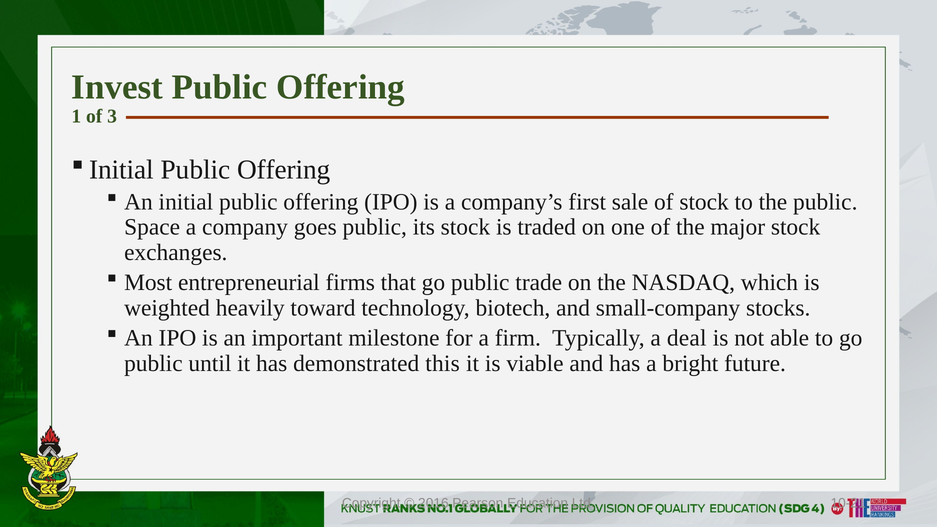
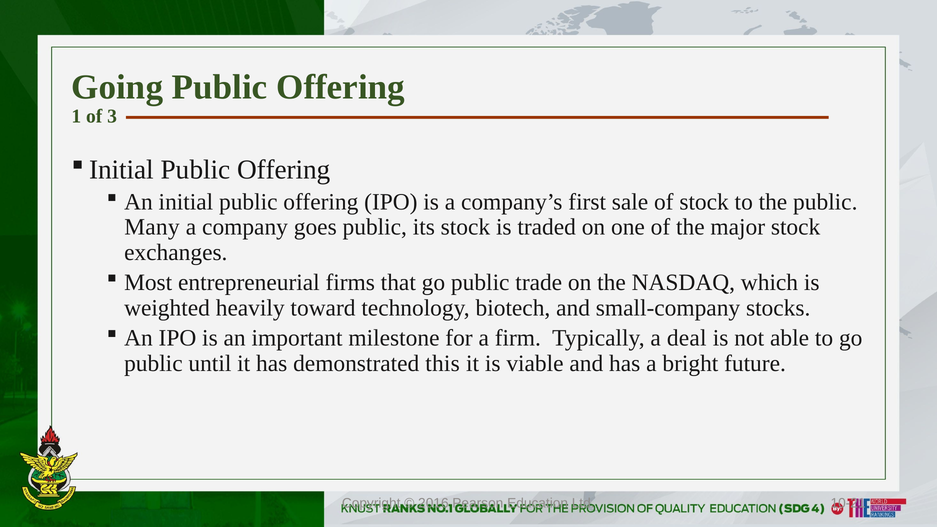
Invest: Invest -> Going
Space: Space -> Many
